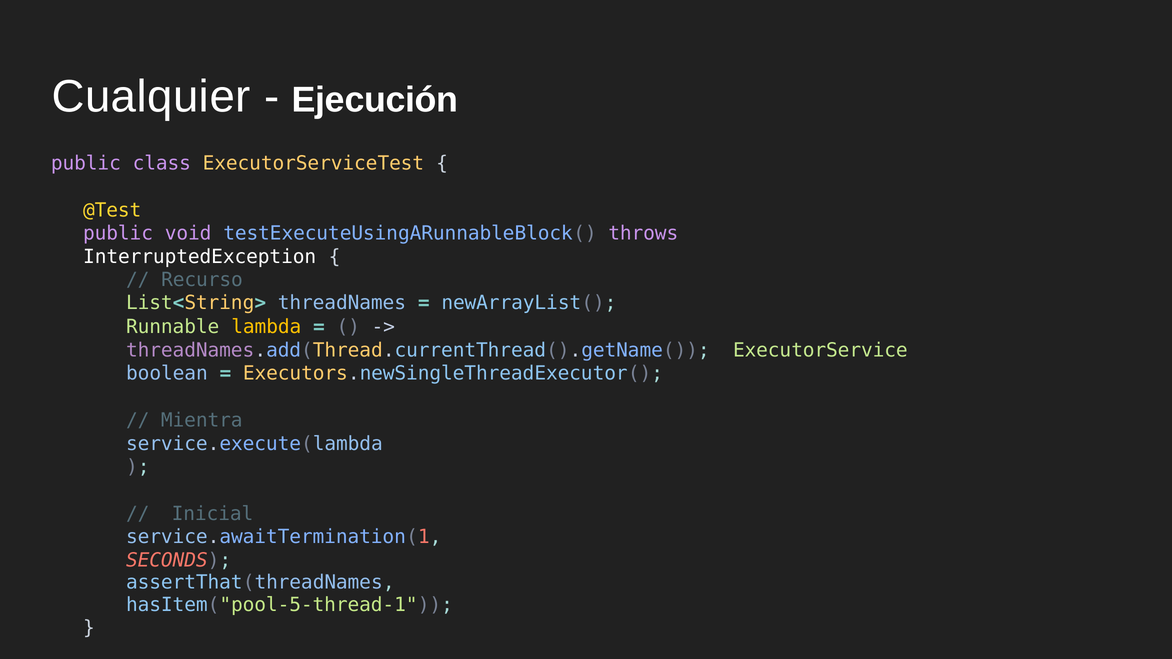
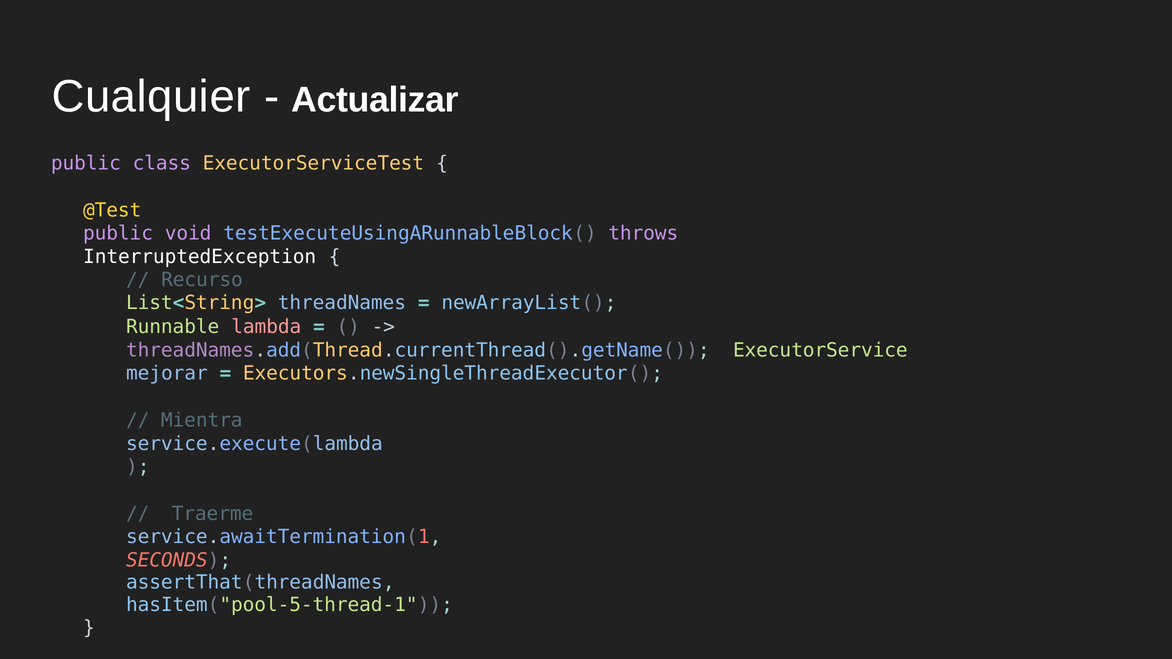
Ejecución: Ejecución -> Actualizar
lambda colour: yellow -> pink
boolean: boolean -> mejorar
Inicial: Inicial -> Traerme
